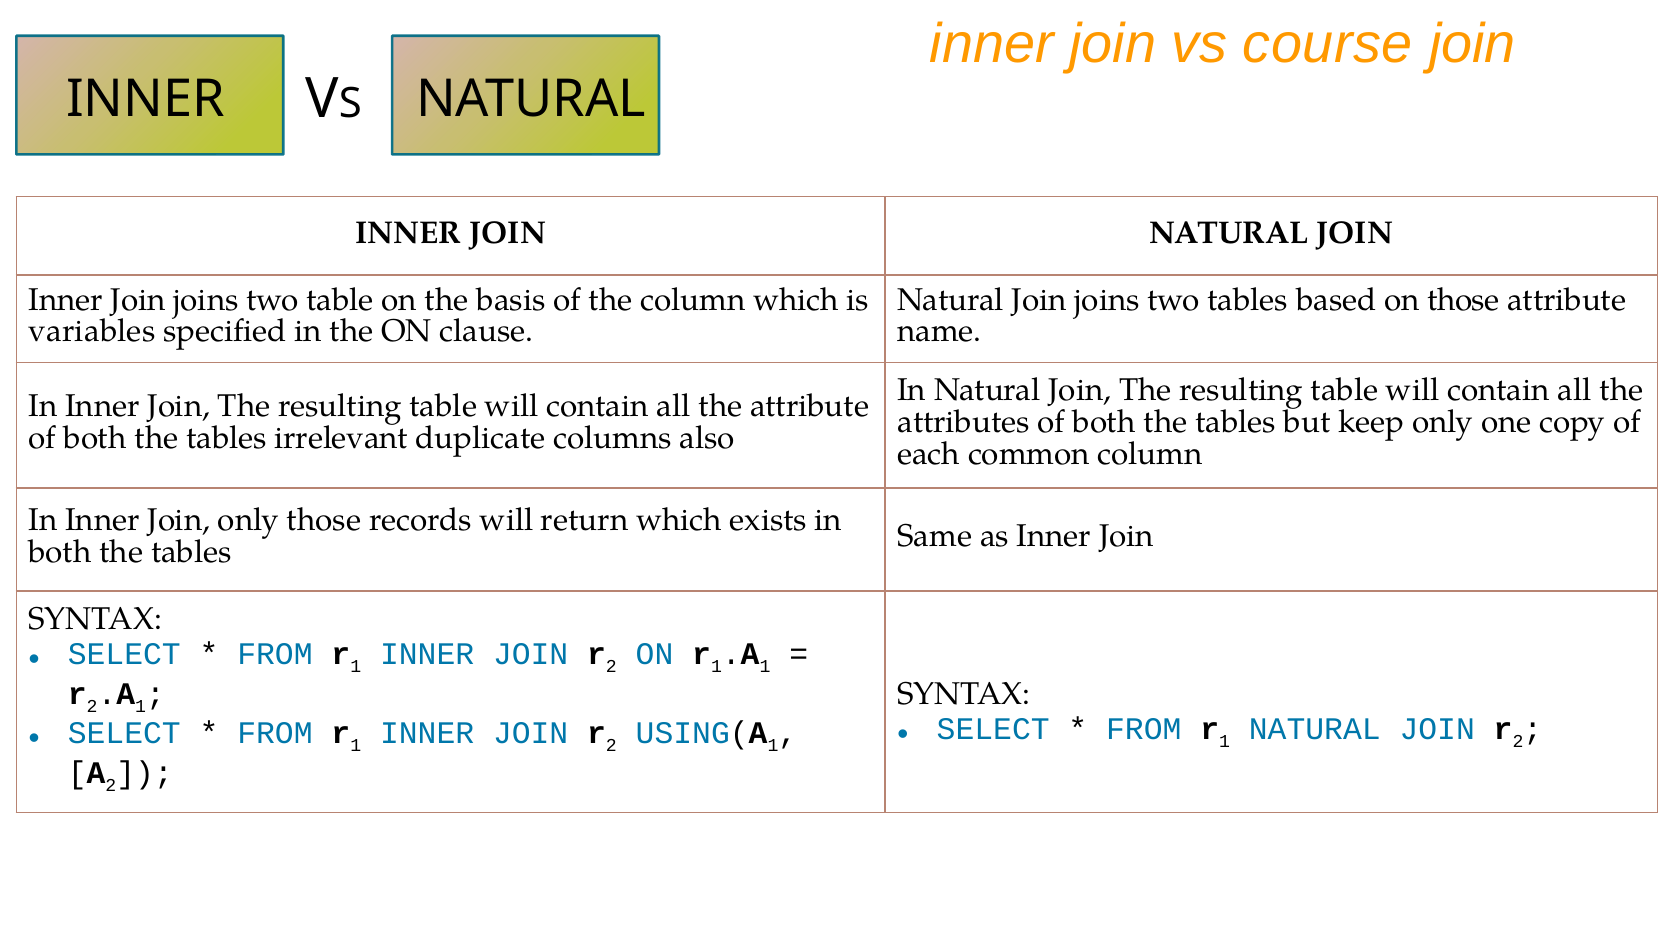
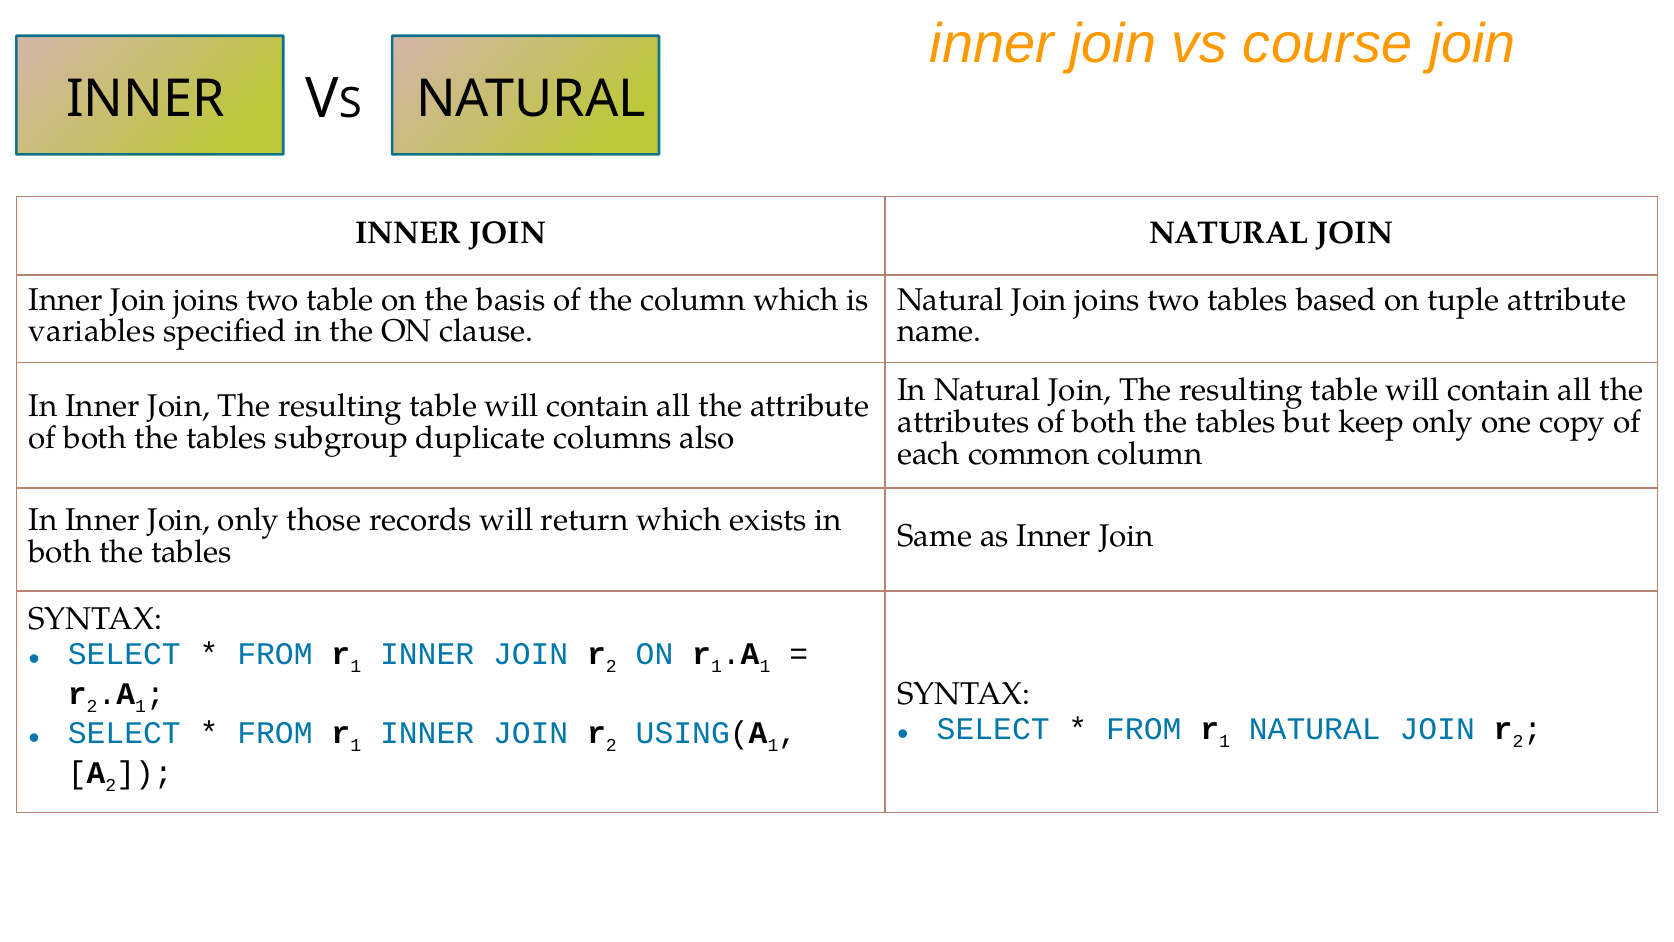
on those: those -> tuple
irrelevant: irrelevant -> subgroup
